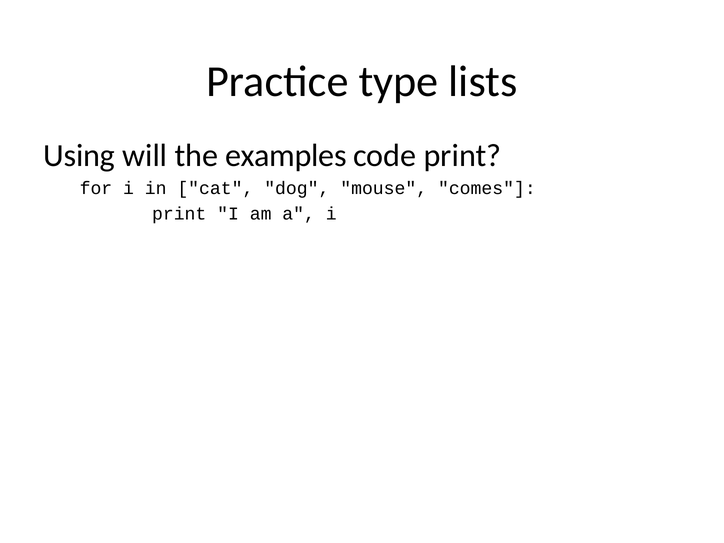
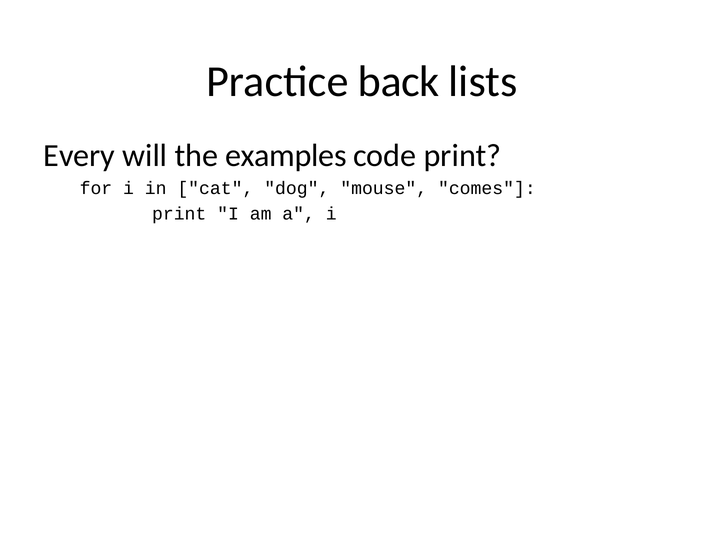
type: type -> back
Using: Using -> Every
